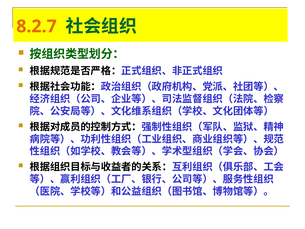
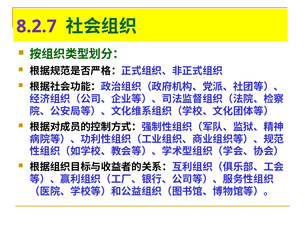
8.2.7 colour: orange -> purple
